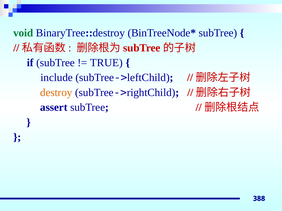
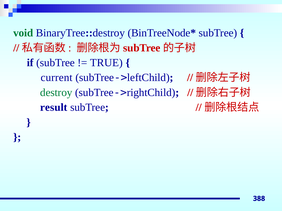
include: include -> current
destroy colour: orange -> green
assert: assert -> result
